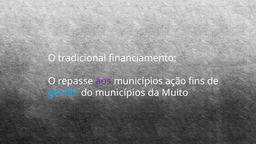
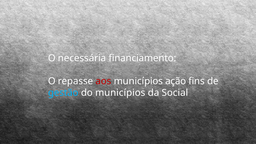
tradicional: tradicional -> necessária
aos colour: purple -> red
Muito: Muito -> Social
